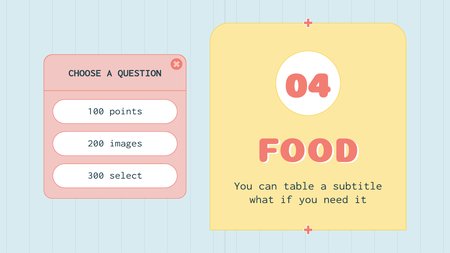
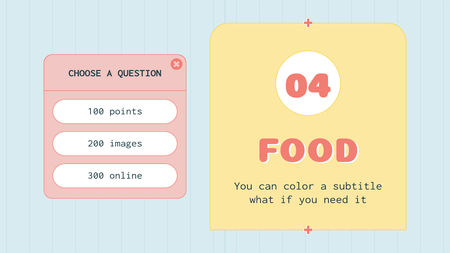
select: select -> online
table: table -> color
